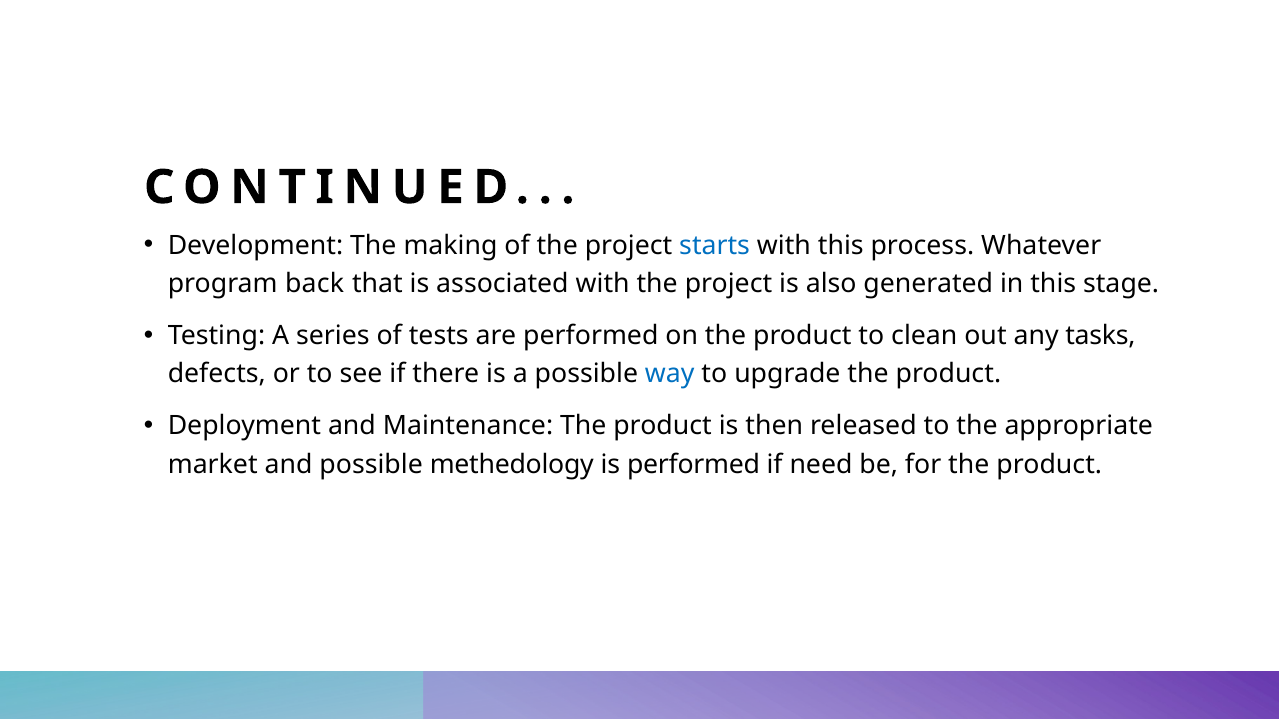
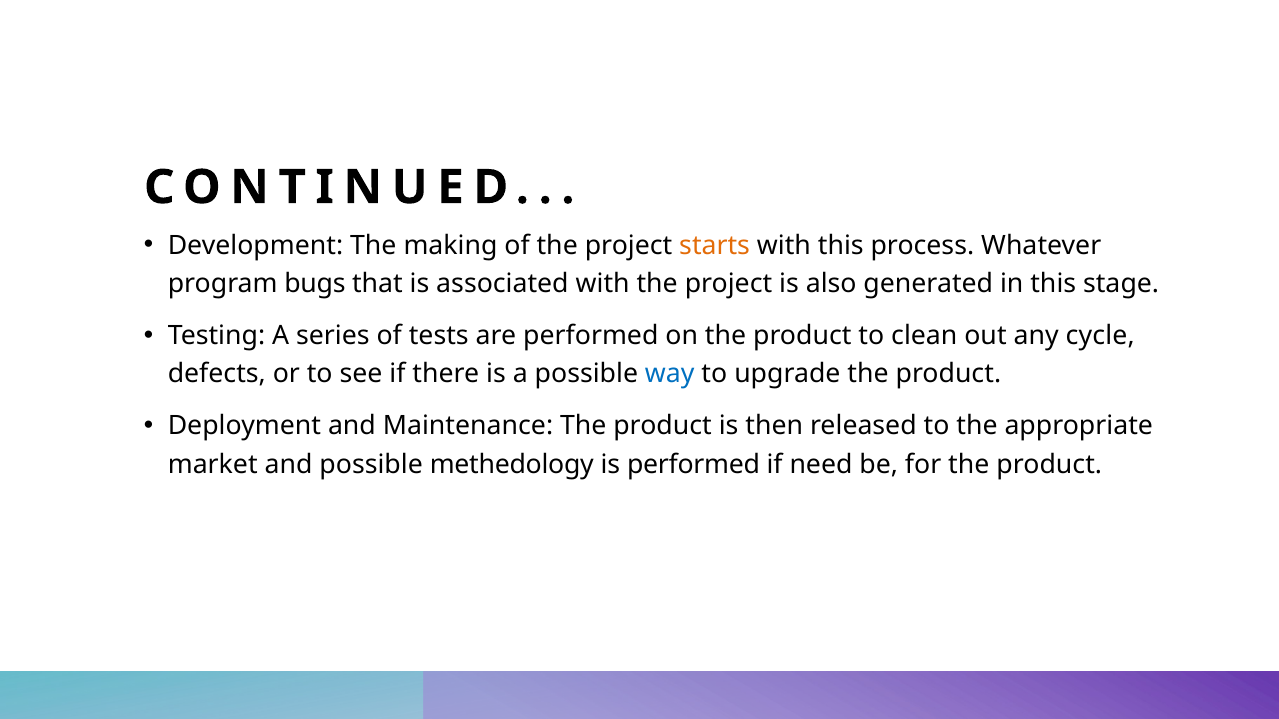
starts colour: blue -> orange
back: back -> bugs
tasks: tasks -> cycle
